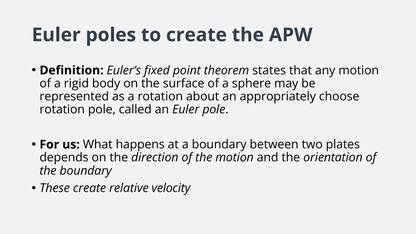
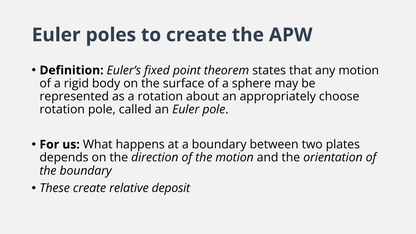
velocity: velocity -> deposit
